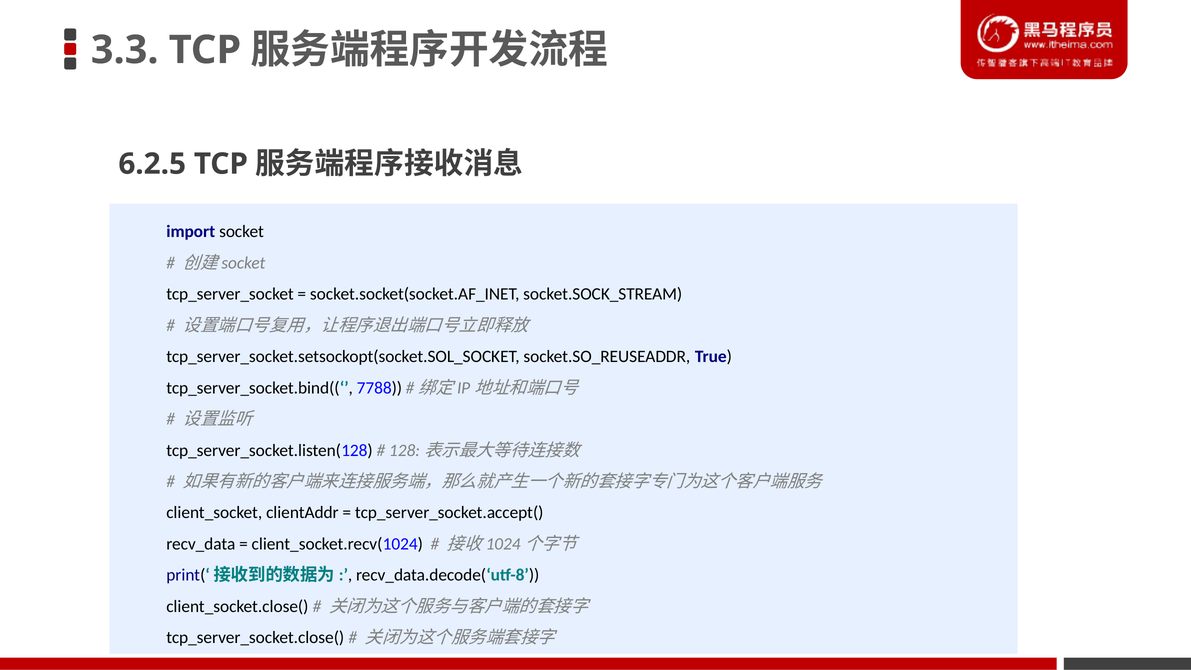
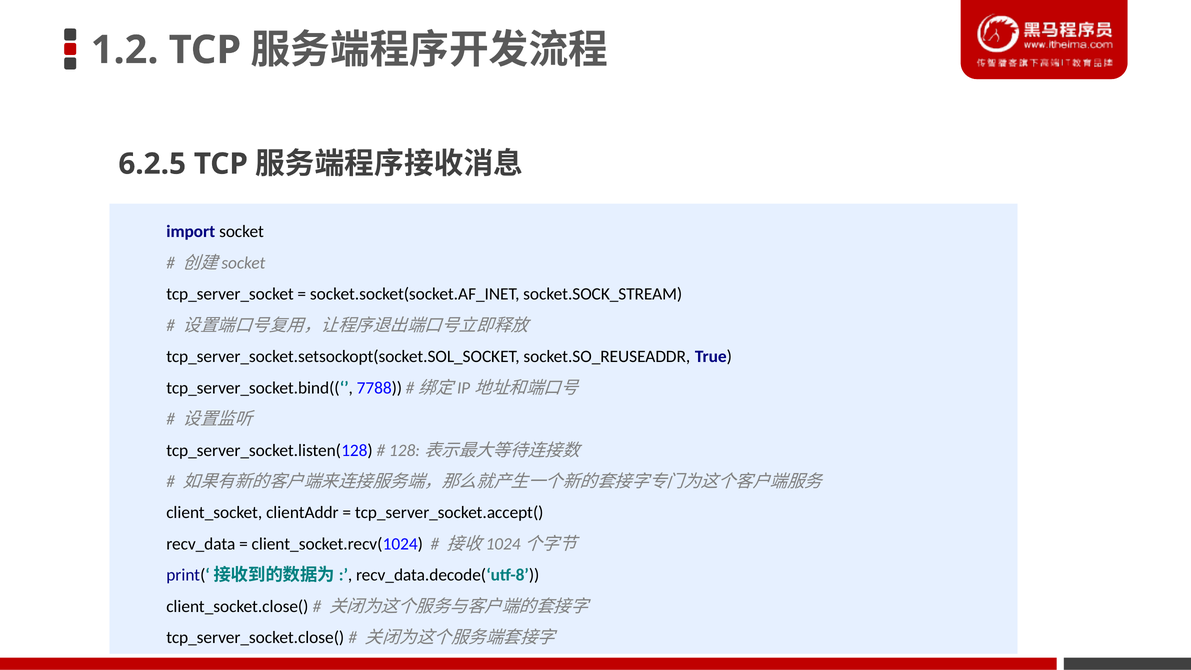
3.3: 3.3 -> 1.2
